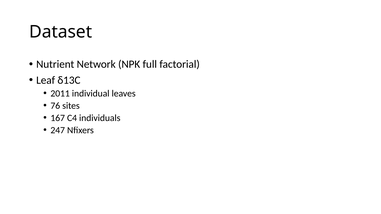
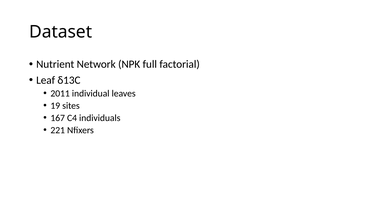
76: 76 -> 19
247: 247 -> 221
